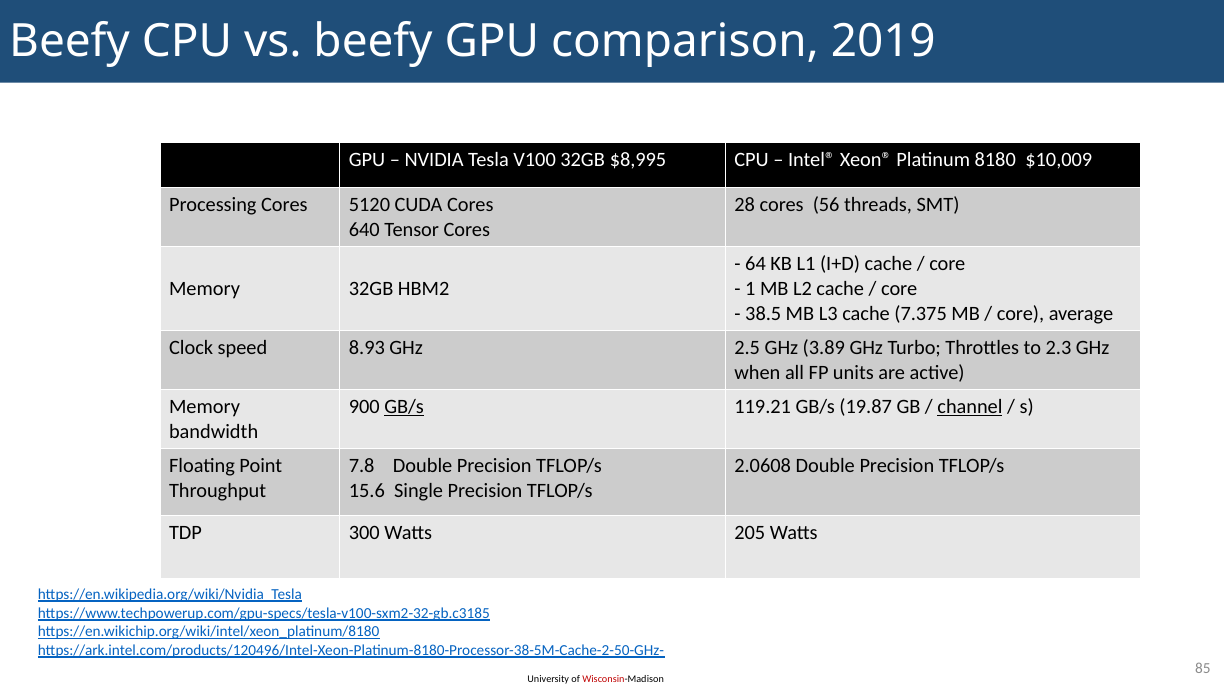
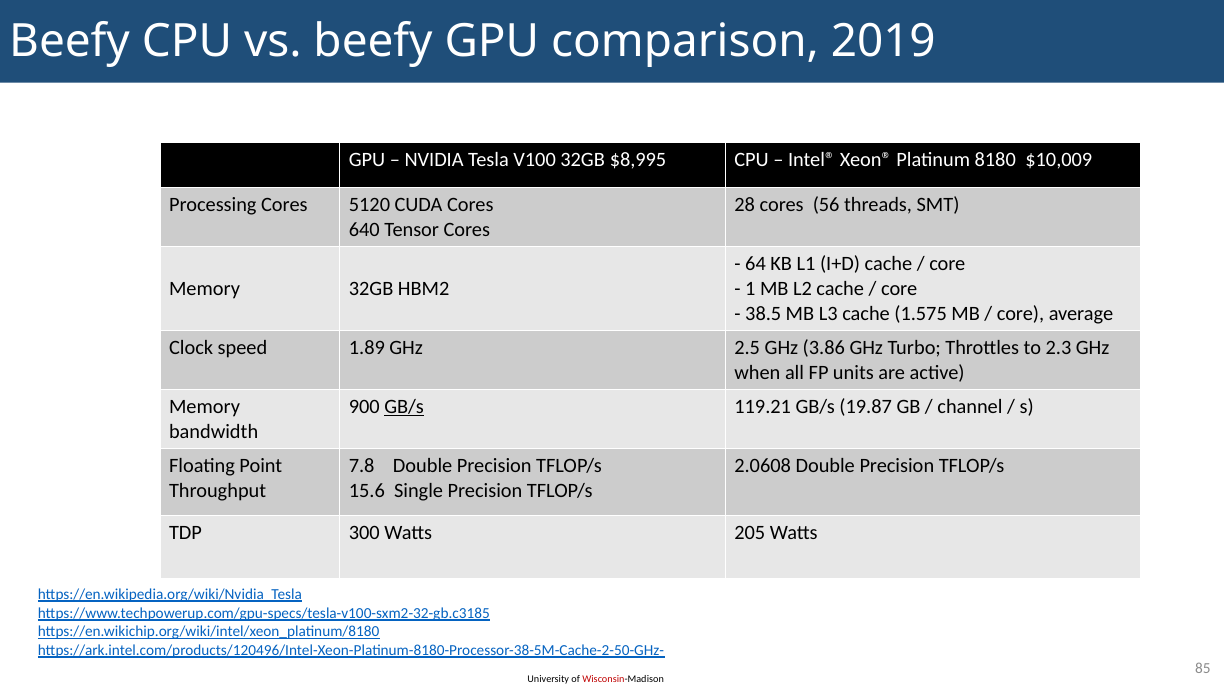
7.375: 7.375 -> 1.575
8.93: 8.93 -> 1.89
3.89: 3.89 -> 3.86
channel underline: present -> none
